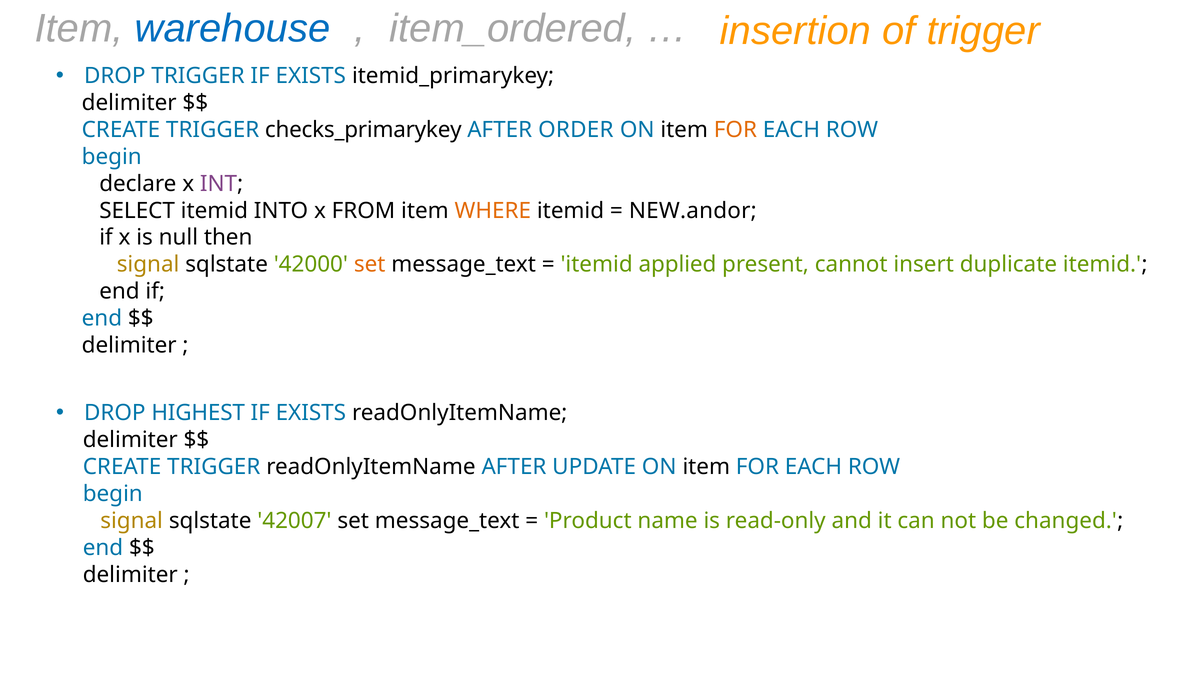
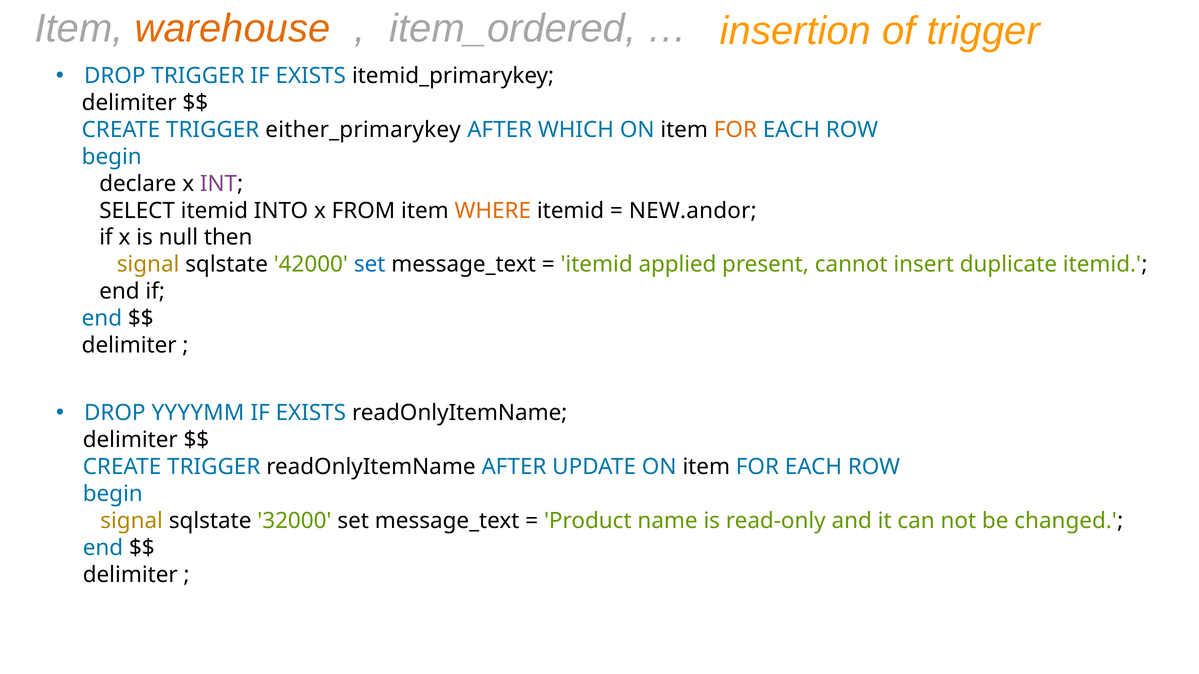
warehouse colour: blue -> orange
checks_primarykey: checks_primarykey -> either_primarykey
ORDER: ORDER -> WHICH
set at (370, 265) colour: orange -> blue
HIGHEST: HIGHEST -> YYYYMM
42007: 42007 -> 32000
